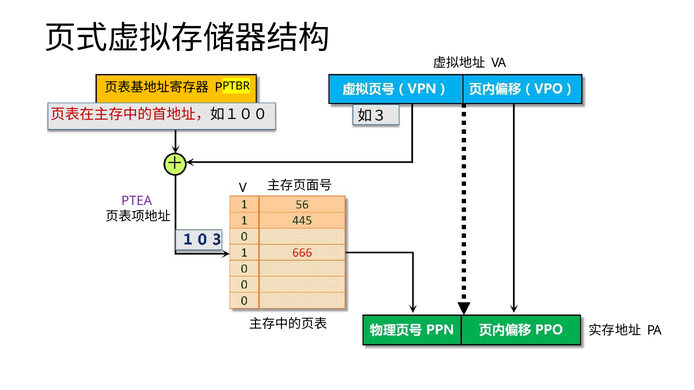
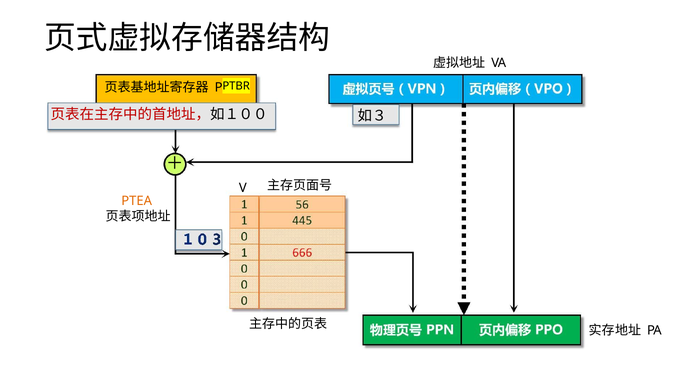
PTEA colour: purple -> orange
